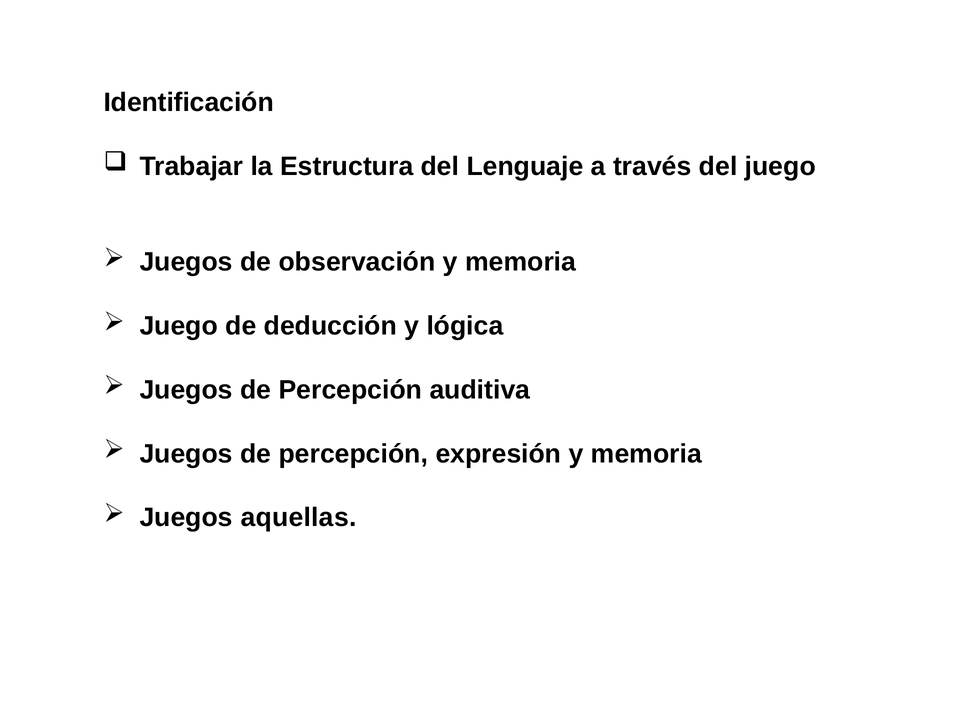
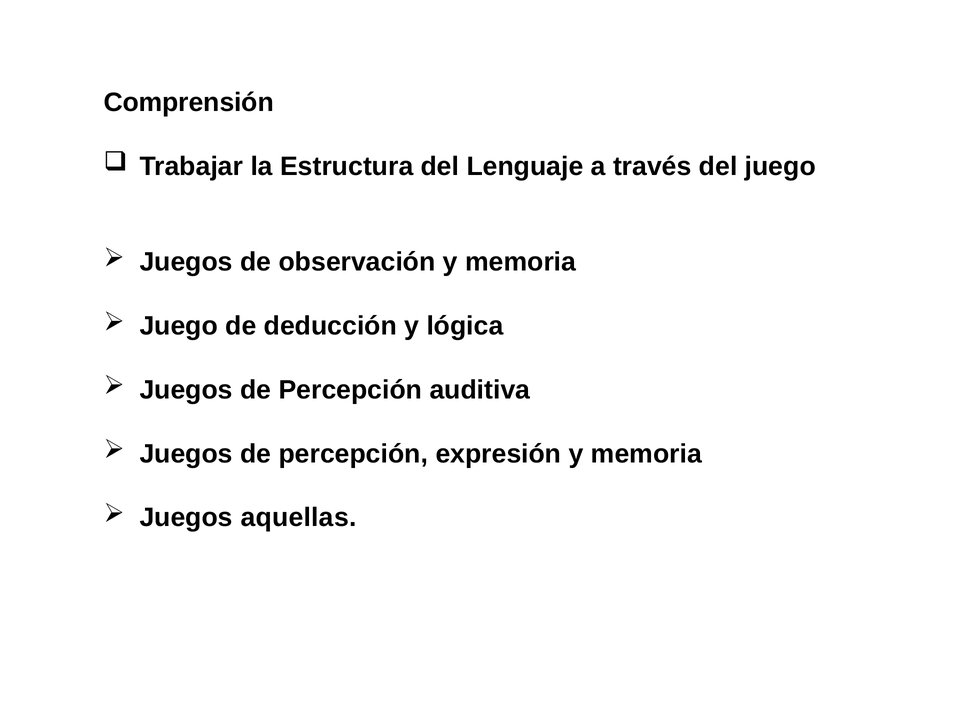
Identificación: Identificación -> Comprensión
